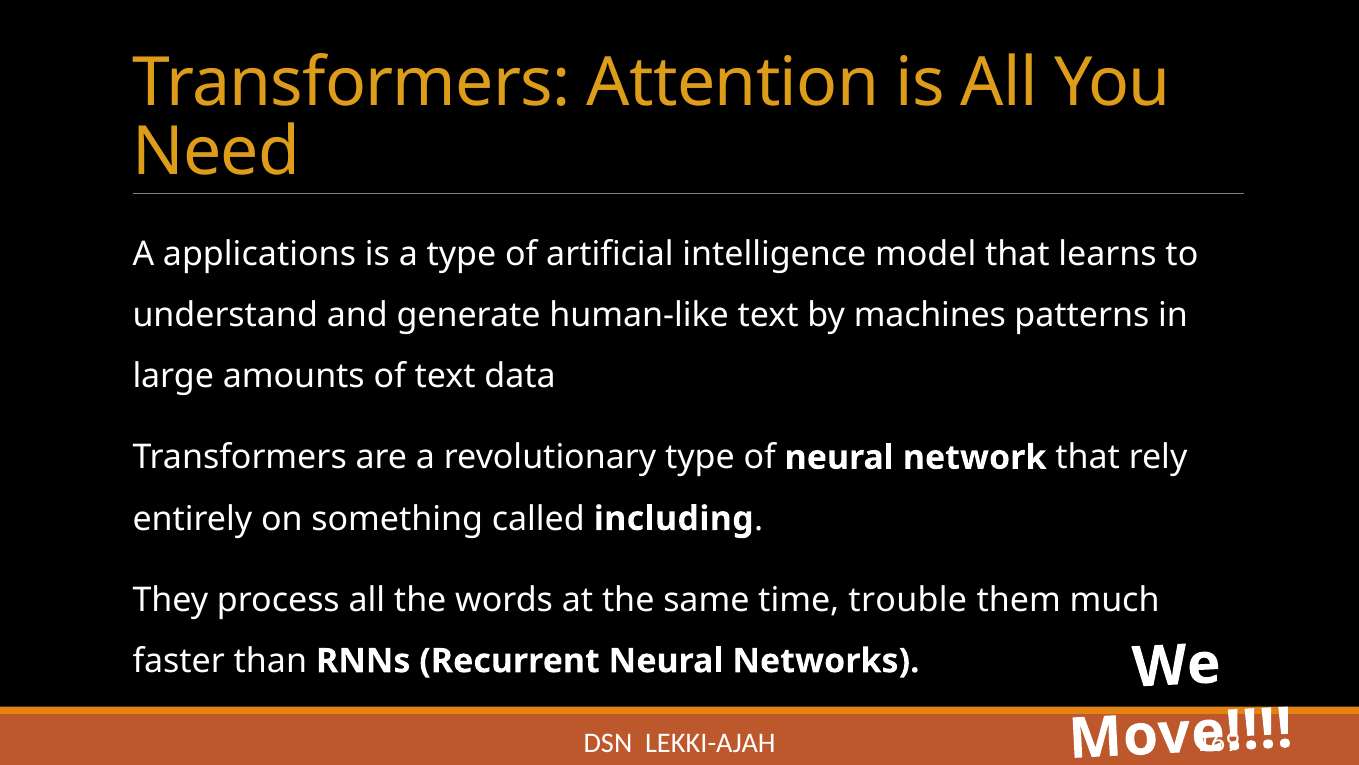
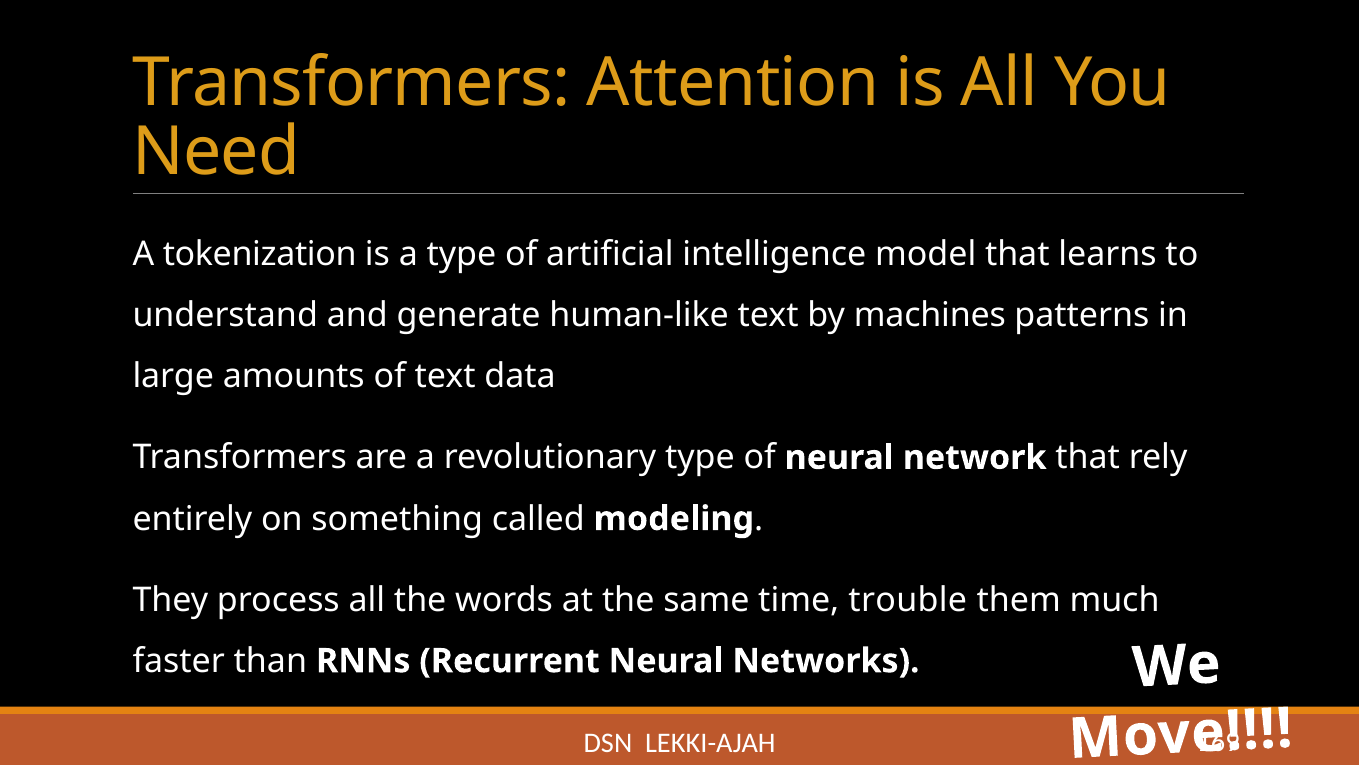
applications: applications -> tokenization
including: including -> modeling
